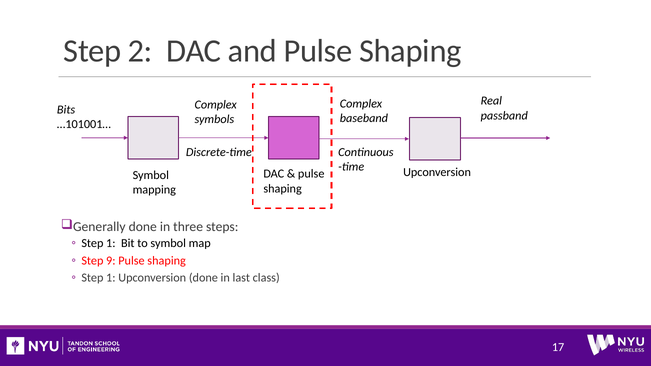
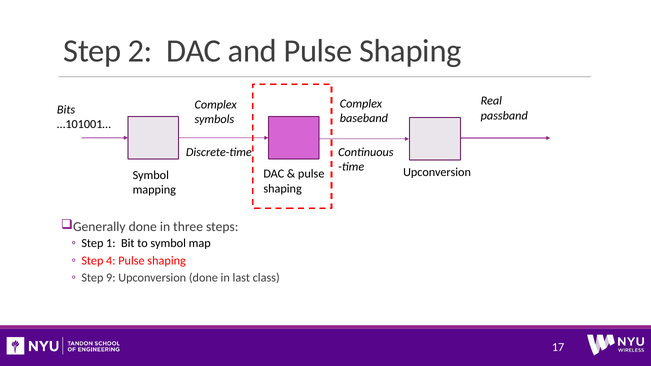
9: 9 -> 4
1 at (111, 278): 1 -> 9
